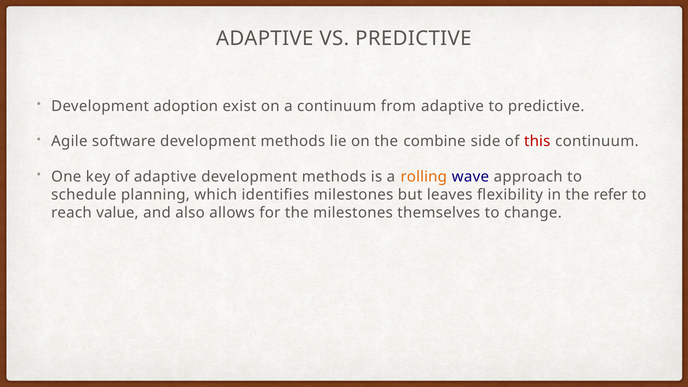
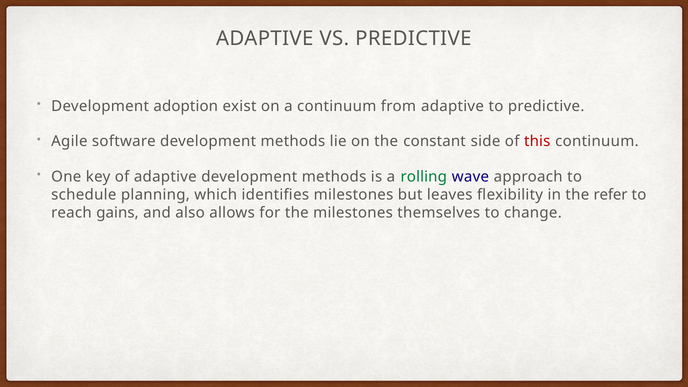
combine: combine -> constant
rolling colour: orange -> green
value: value -> gains
